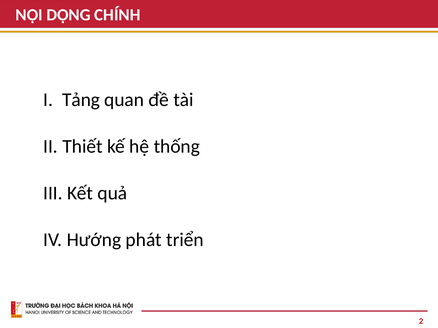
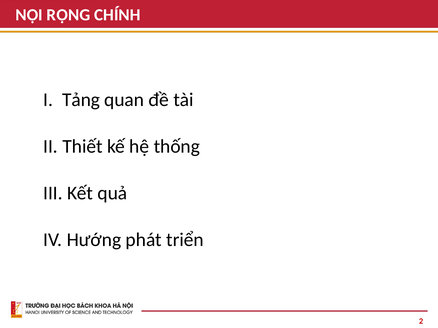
DỘNG: DỘNG -> RỘNG
